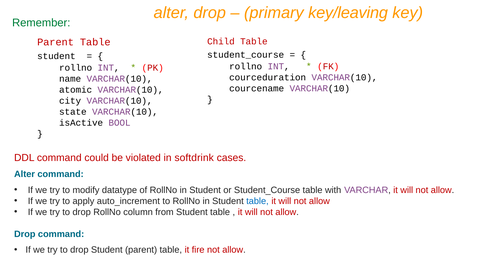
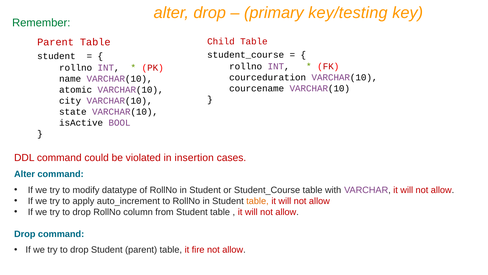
key/leaving: key/leaving -> key/testing
softdrink: softdrink -> insertion
table at (257, 201) colour: blue -> orange
